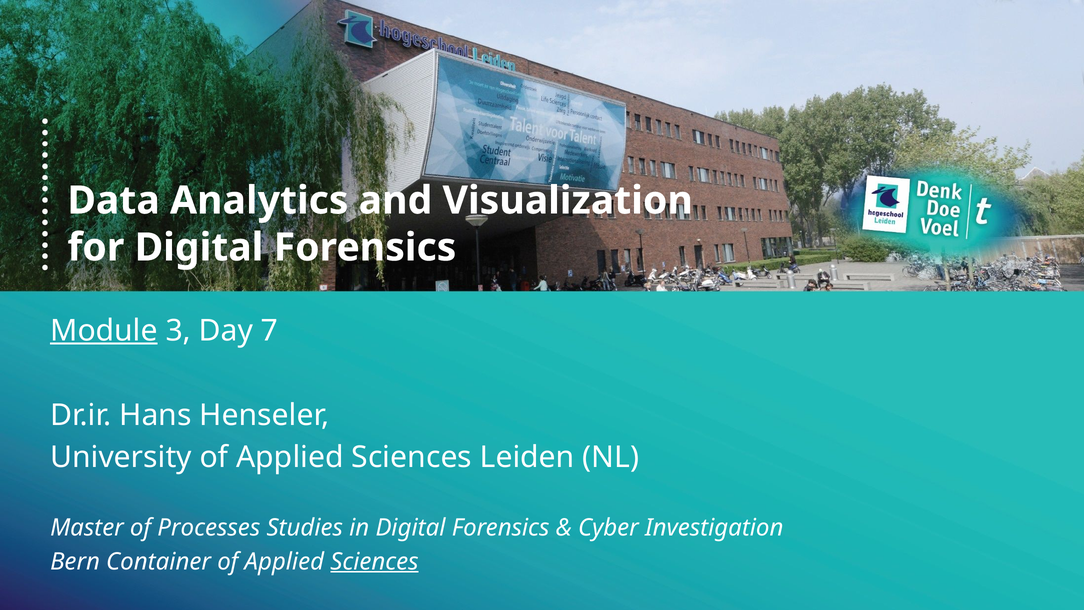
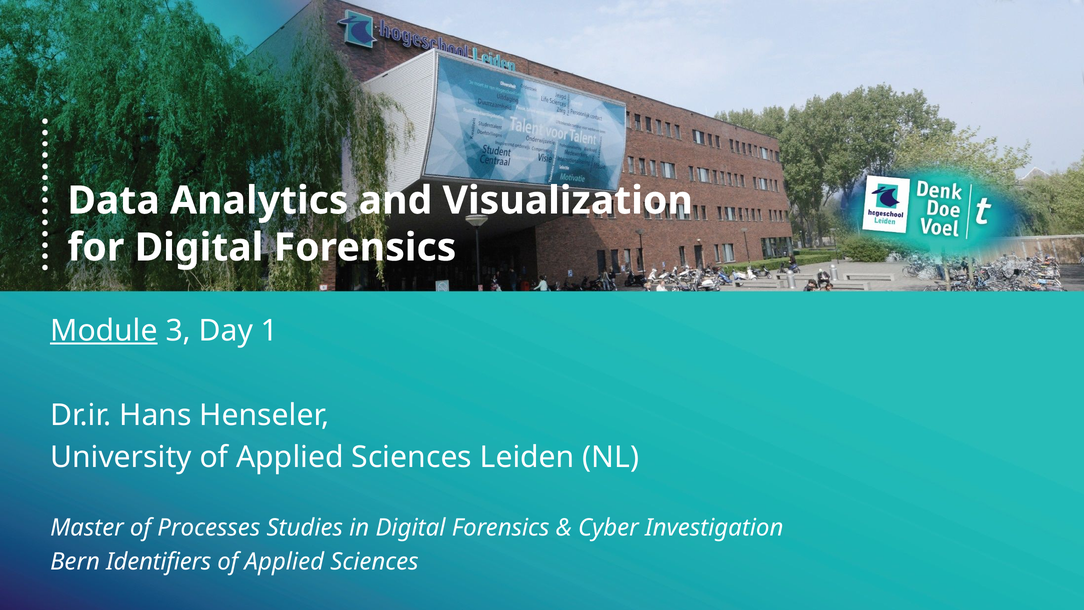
7: 7 -> 1
Container: Container -> Identifiers
Sciences at (374, 561) underline: present -> none
